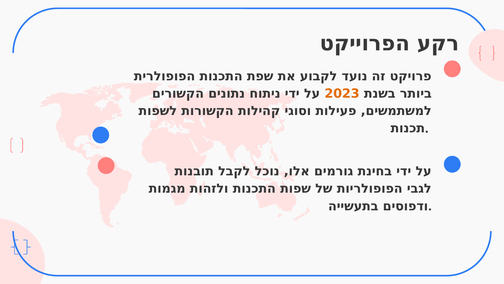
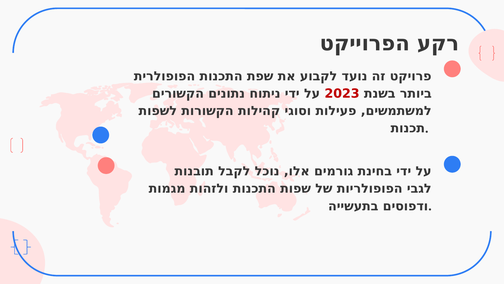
2023 colour: orange -> red
